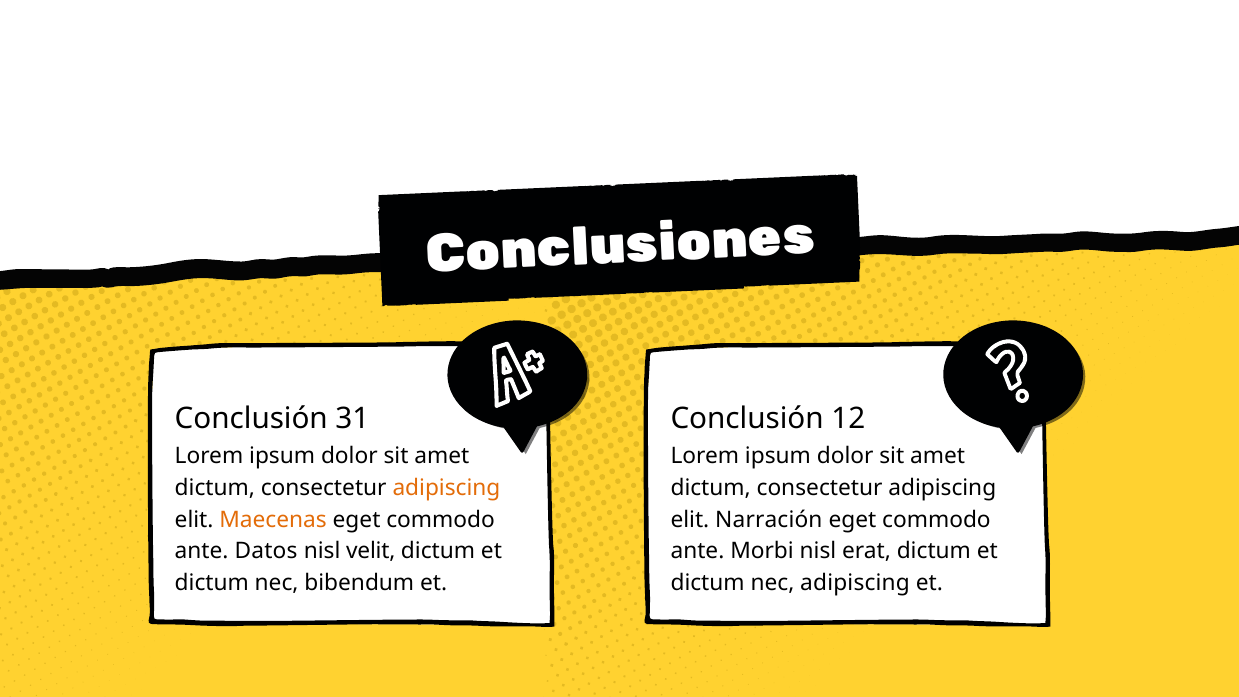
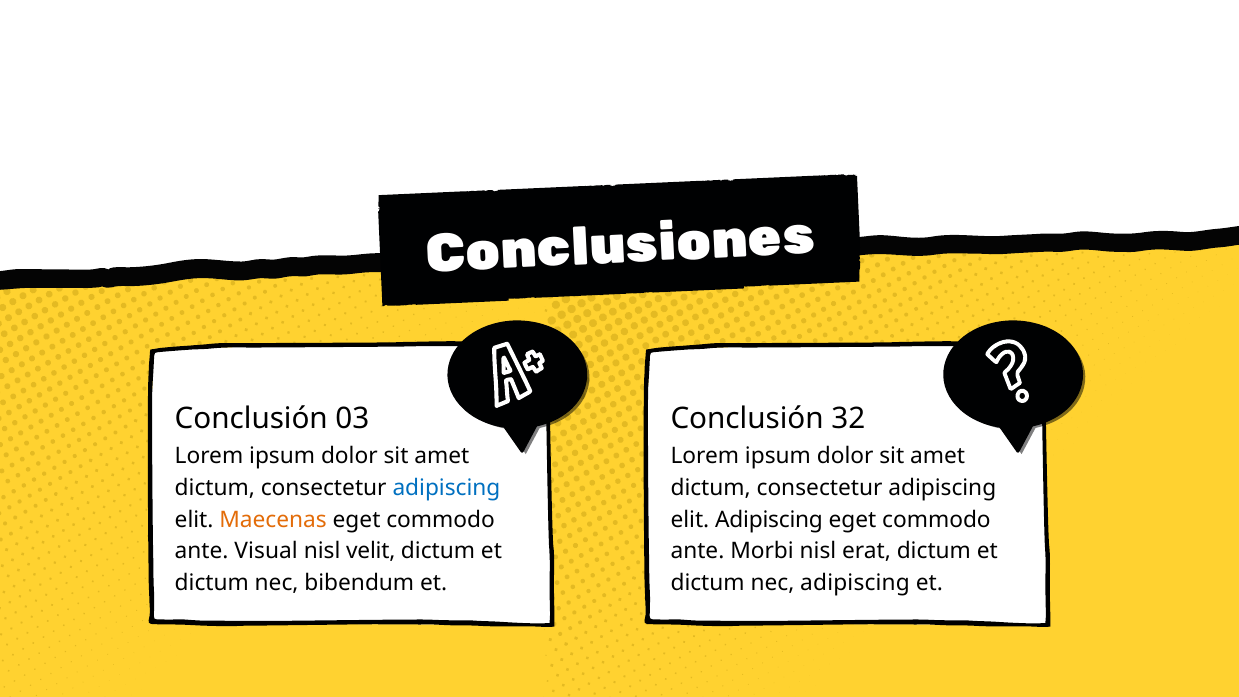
31: 31 -> 03
12: 12 -> 32
adipiscing at (446, 488) colour: orange -> blue
elit Narración: Narración -> Adipiscing
Datos: Datos -> Visual
